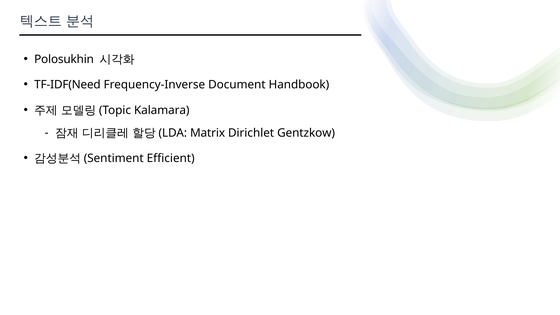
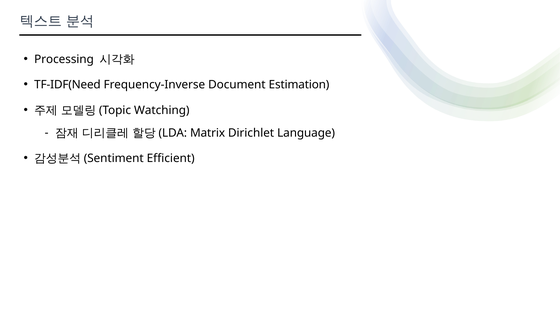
Polosukhin: Polosukhin -> Processing
Handbook: Handbook -> Estimation
Kalamara: Kalamara -> Watching
Gentzkow: Gentzkow -> Language
